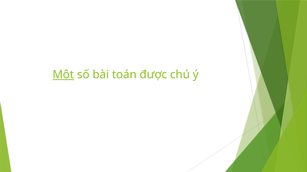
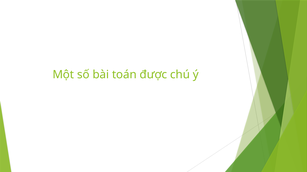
Một underline: present -> none
